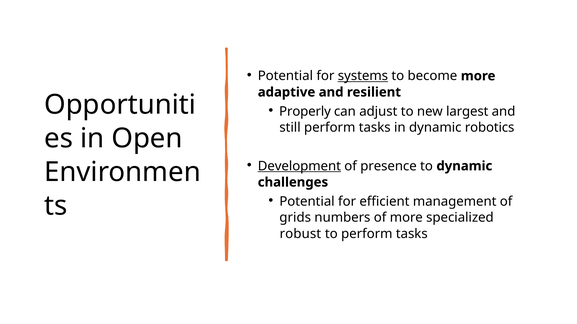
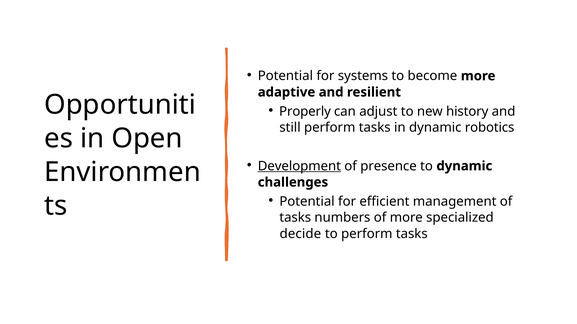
systems underline: present -> none
largest: largest -> history
grids at (295, 218): grids -> tasks
robust: robust -> decide
